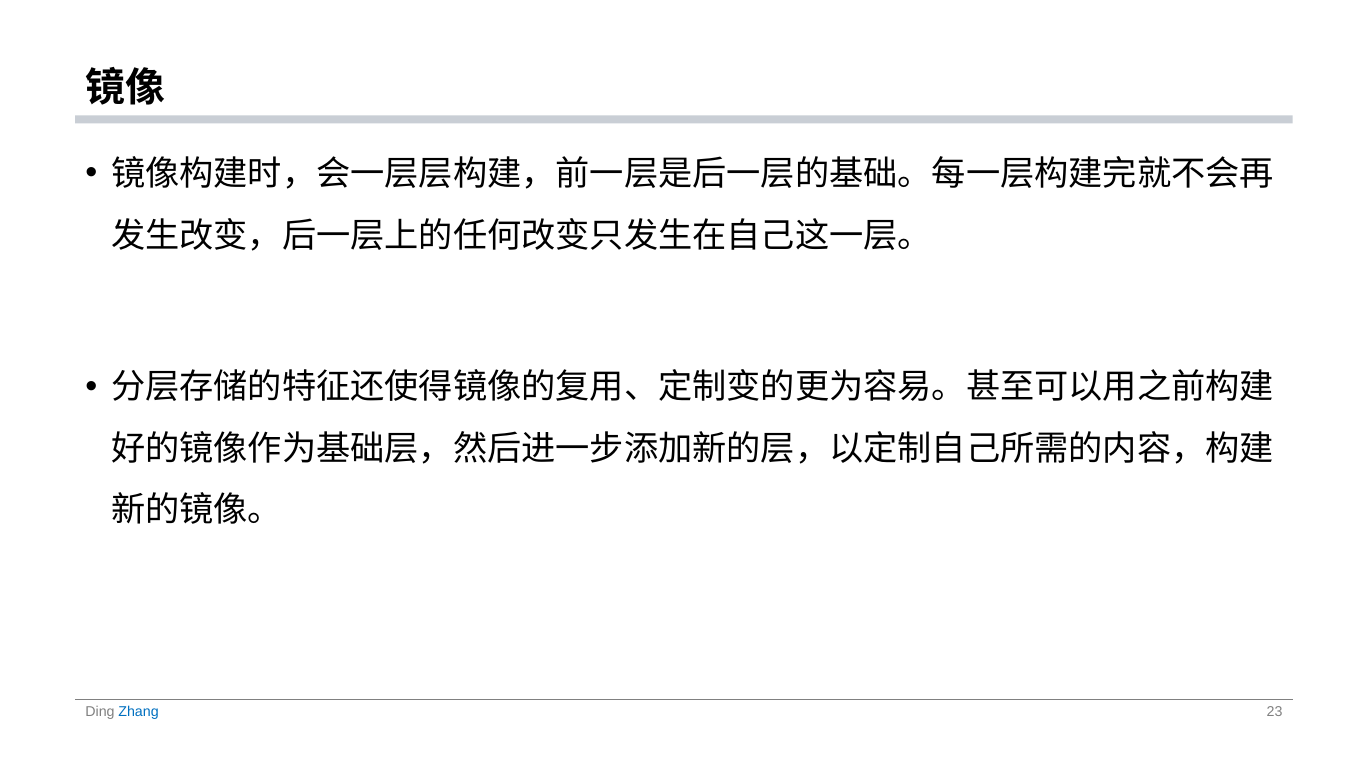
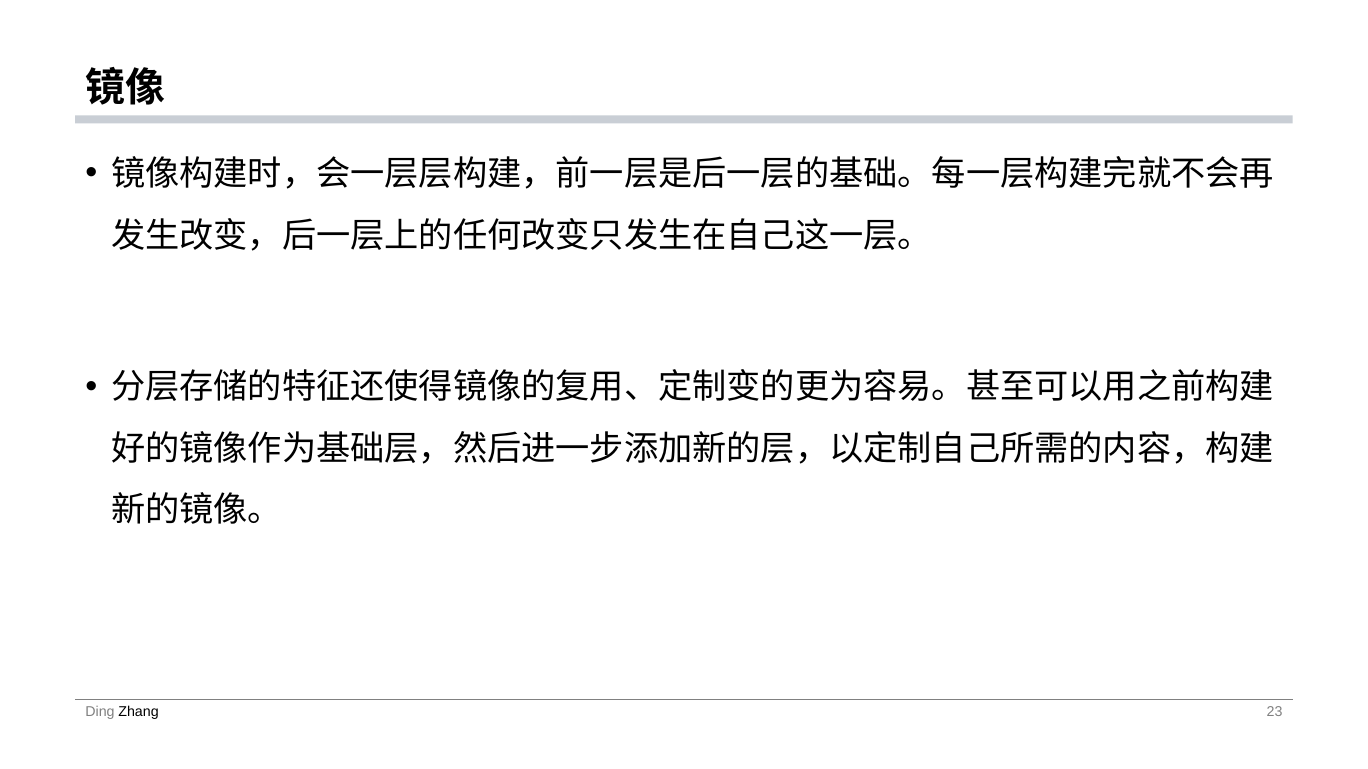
Zhang colour: blue -> black
